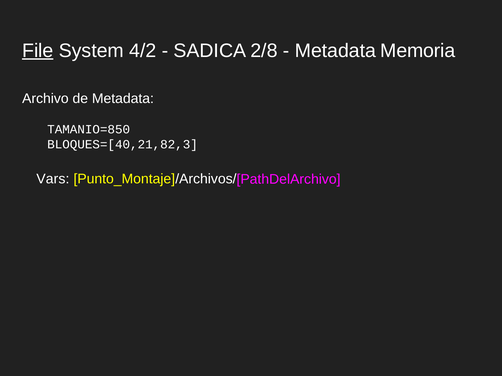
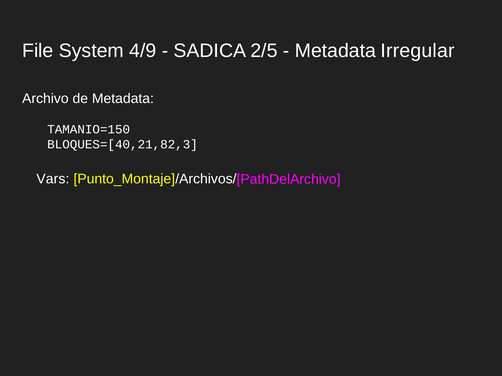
File underline: present -> none
4/2: 4/2 -> 4/9
2/8: 2/8 -> 2/5
Memoria: Memoria -> Irregular
TAMANIO=850: TAMANIO=850 -> TAMANIO=150
